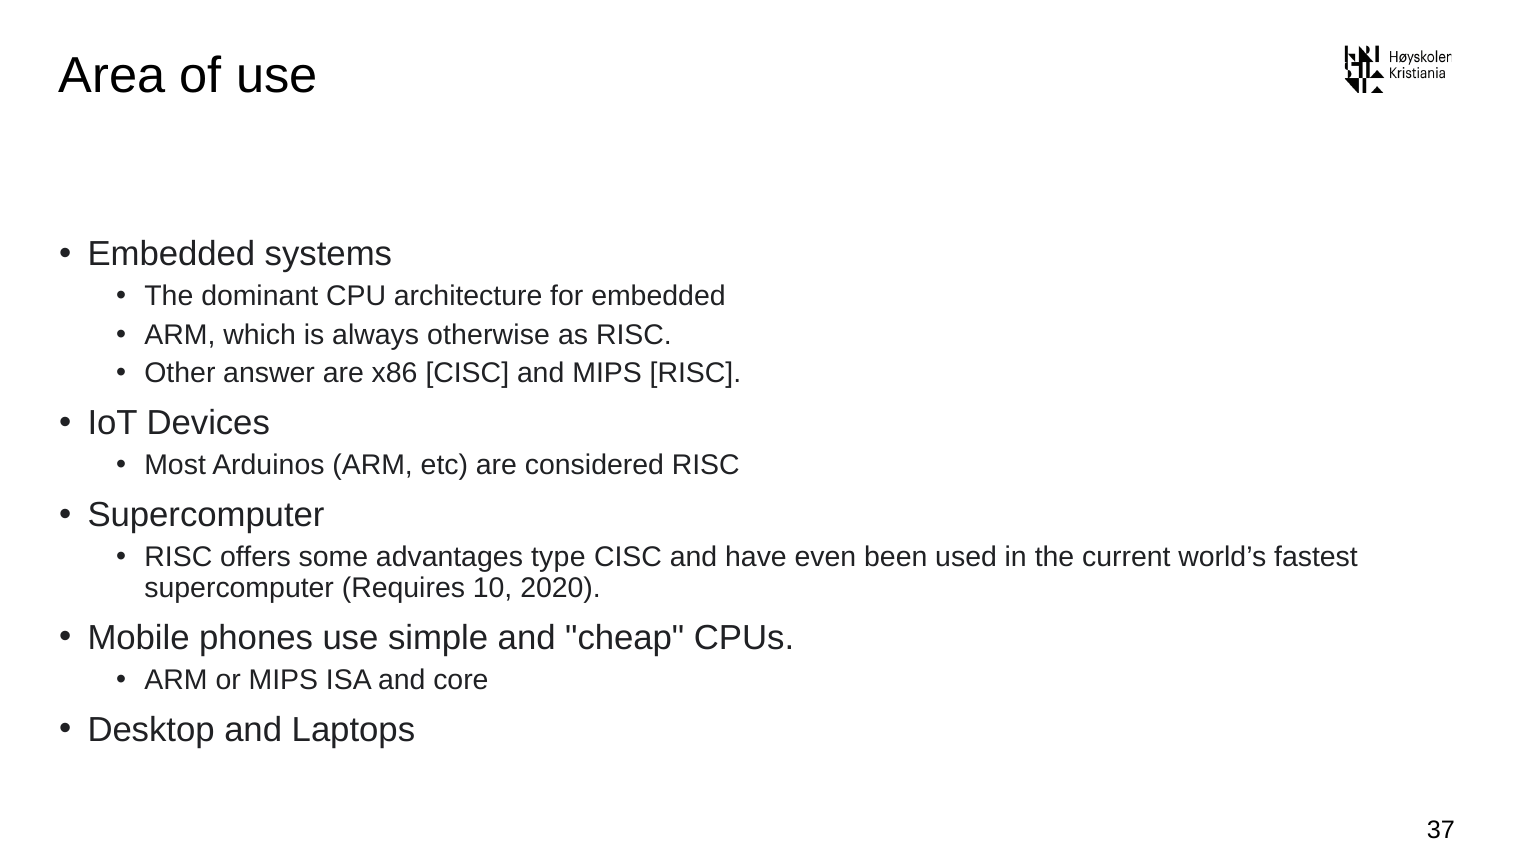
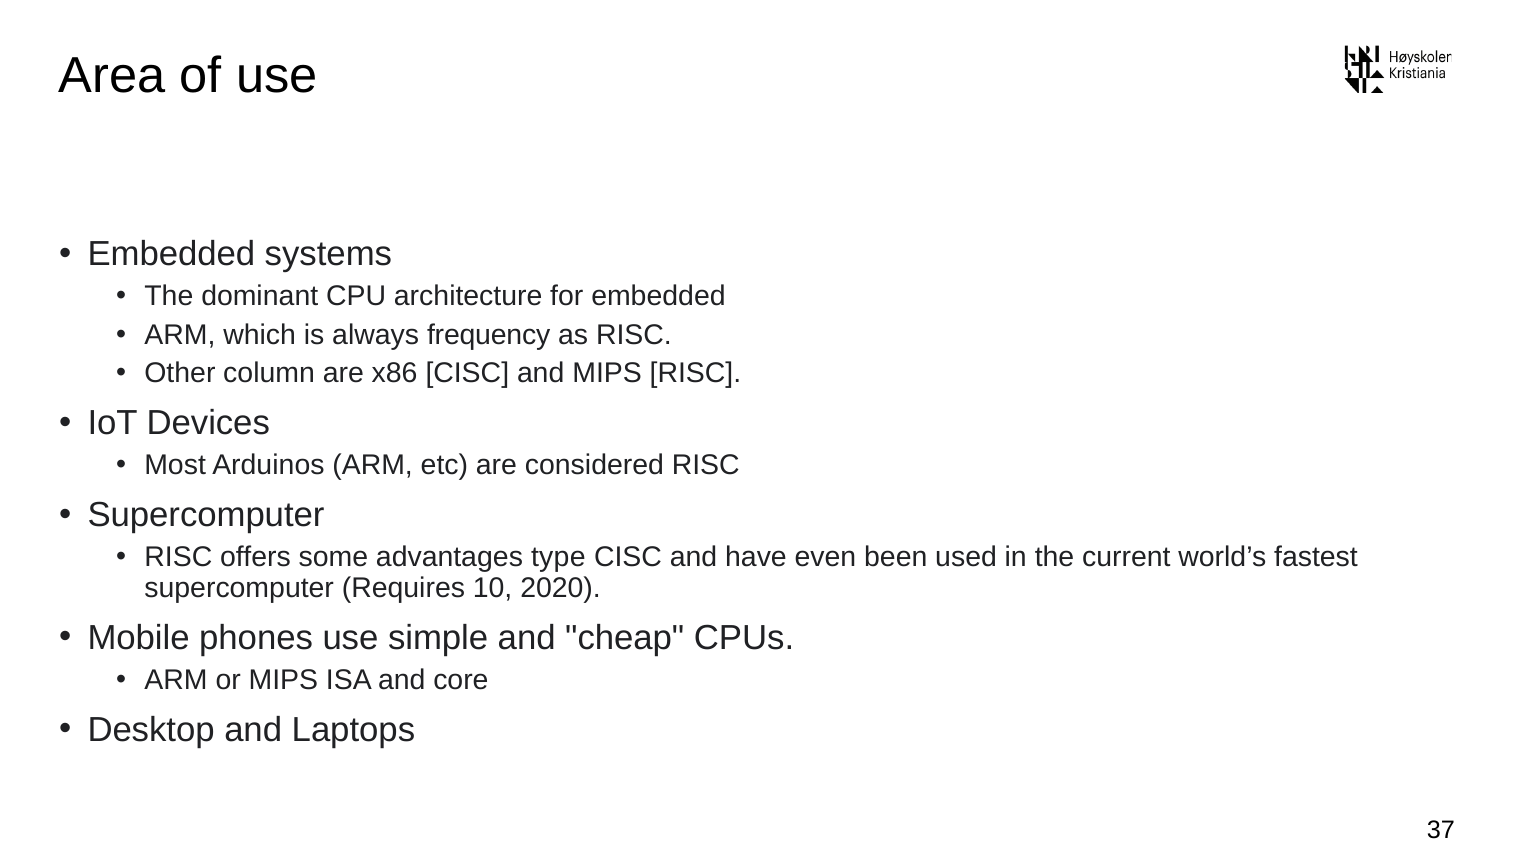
otherwise: otherwise -> frequency
answer: answer -> column
